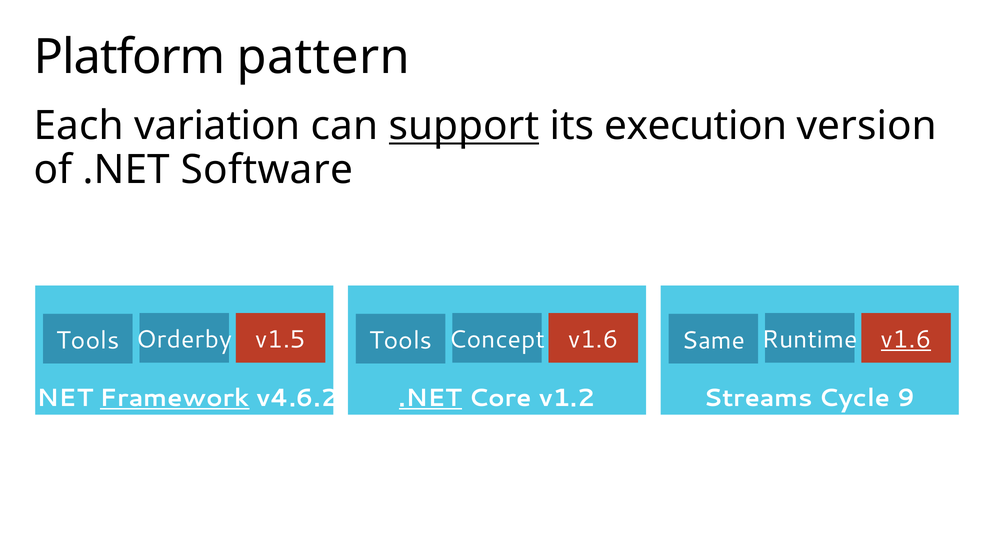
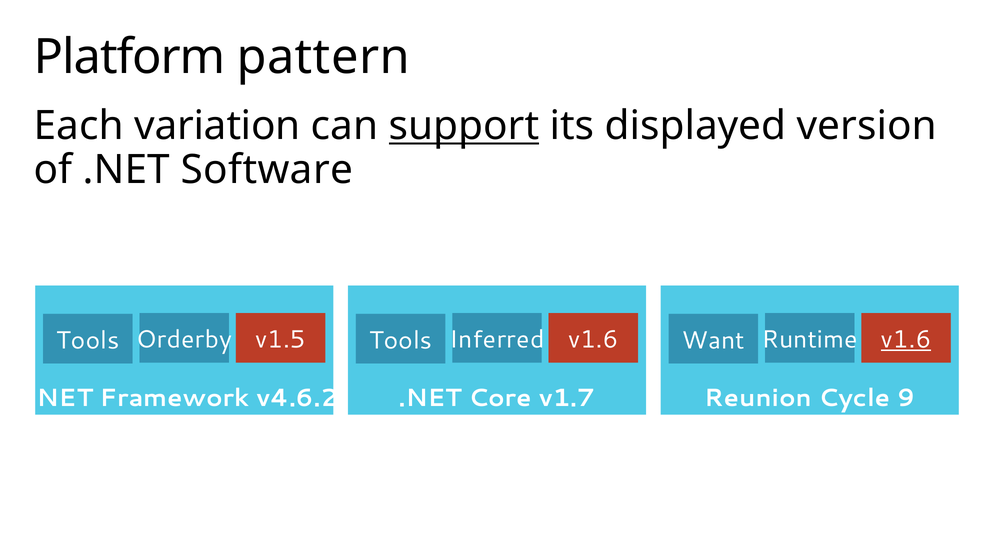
execution: execution -> displayed
Concept: Concept -> Inferred
Same: Same -> Want
Framework underline: present -> none
.NET at (430, 398) underline: present -> none
v1.2: v1.2 -> v1.7
Streams: Streams -> Reunion
